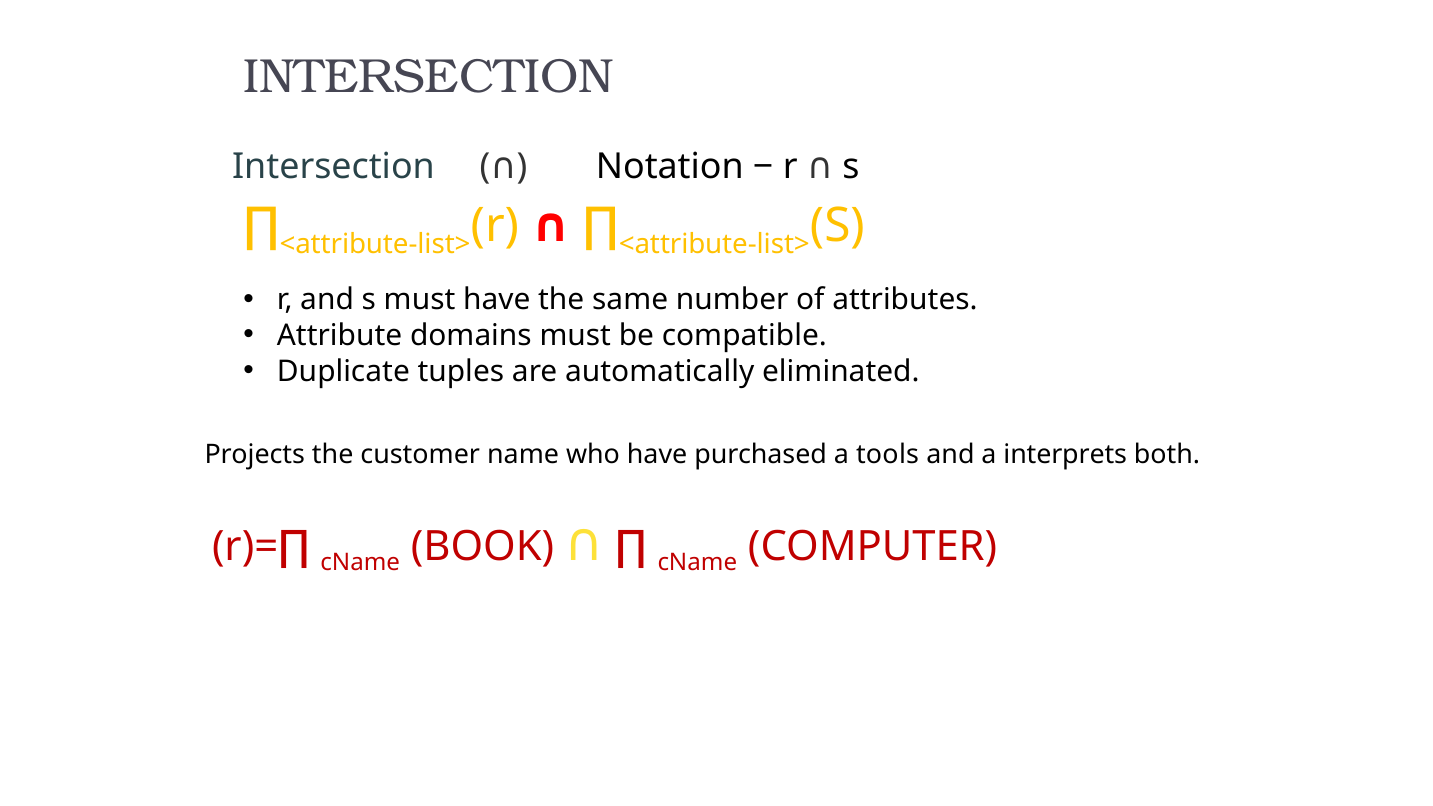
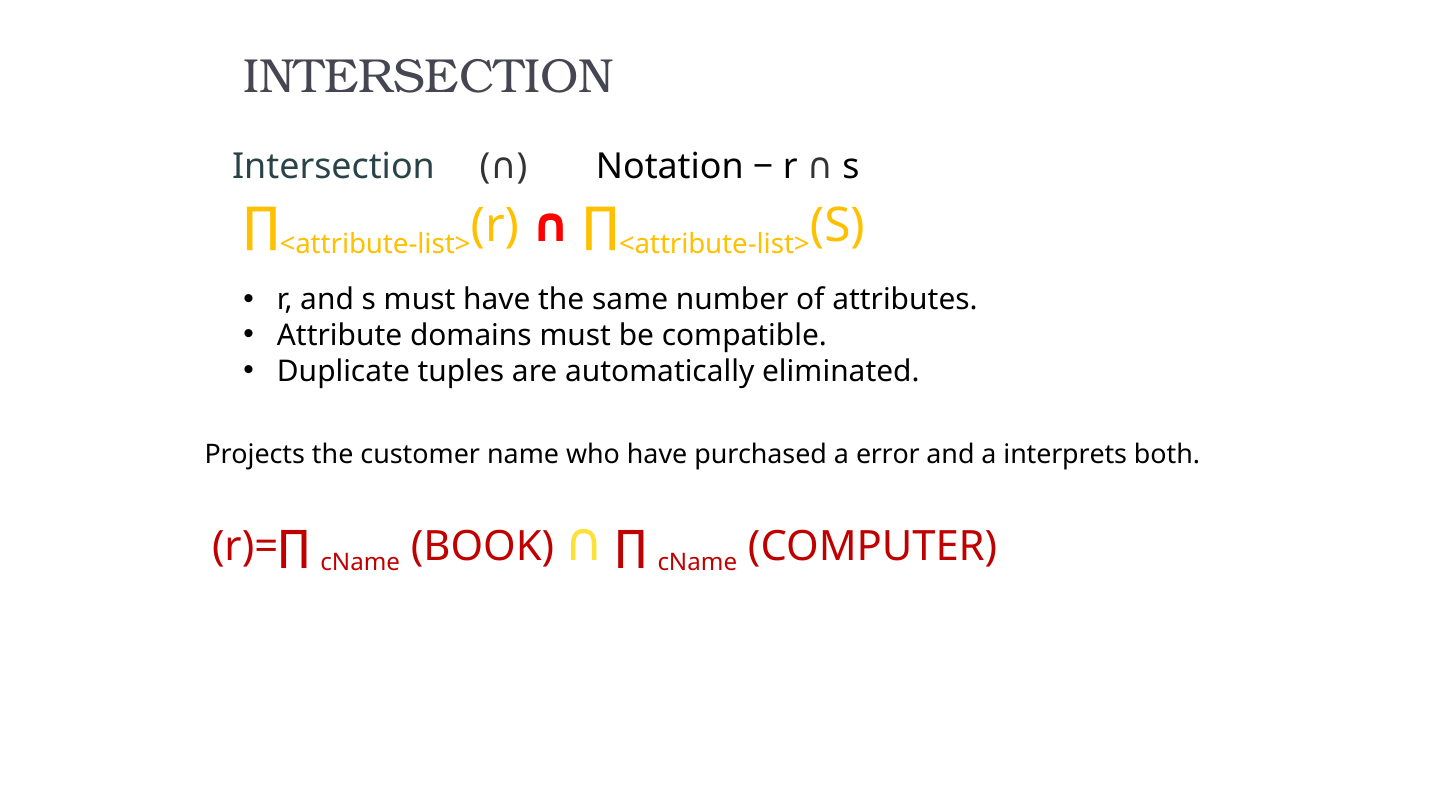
tools: tools -> error
